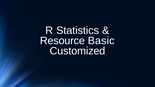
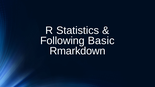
Resource: Resource -> Following
Customized: Customized -> Rmarkdown
